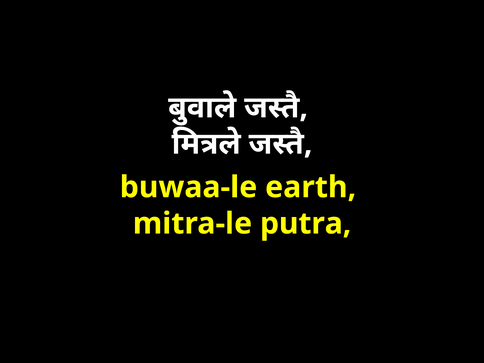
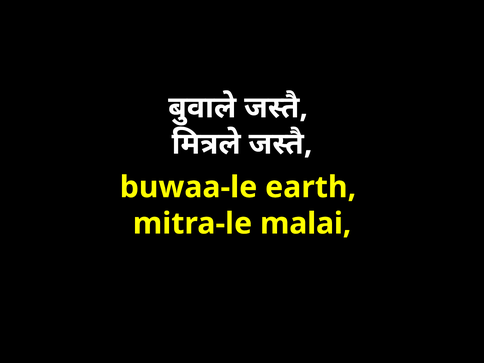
putra: putra -> malai
